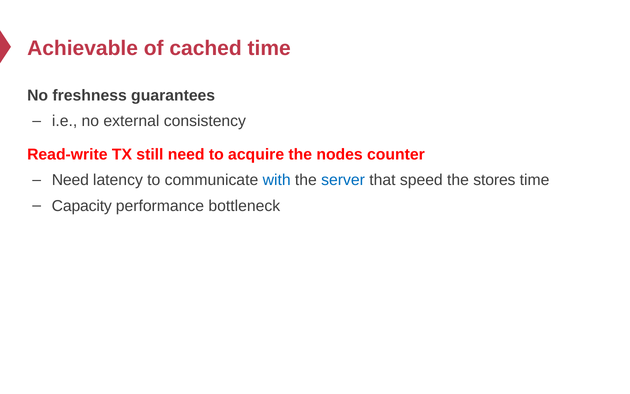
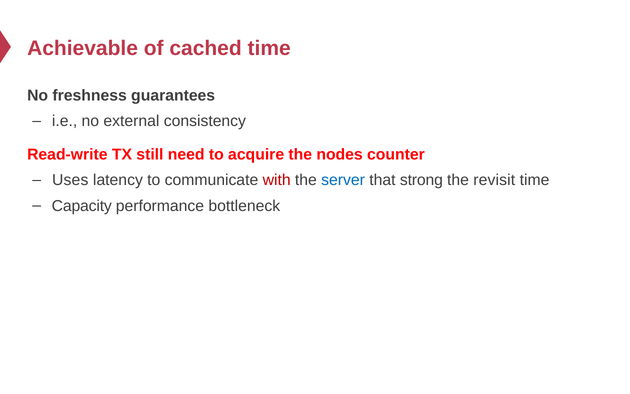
Need at (70, 180): Need -> Uses
with colour: blue -> red
speed: speed -> strong
stores: stores -> revisit
